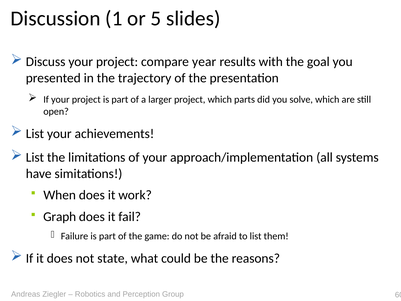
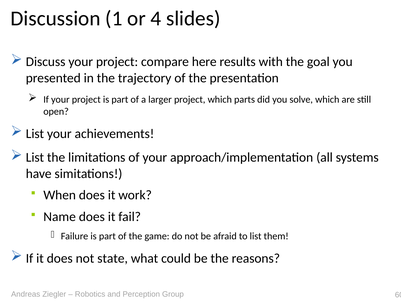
5: 5 -> 4
year: year -> here
Graph: Graph -> Name
